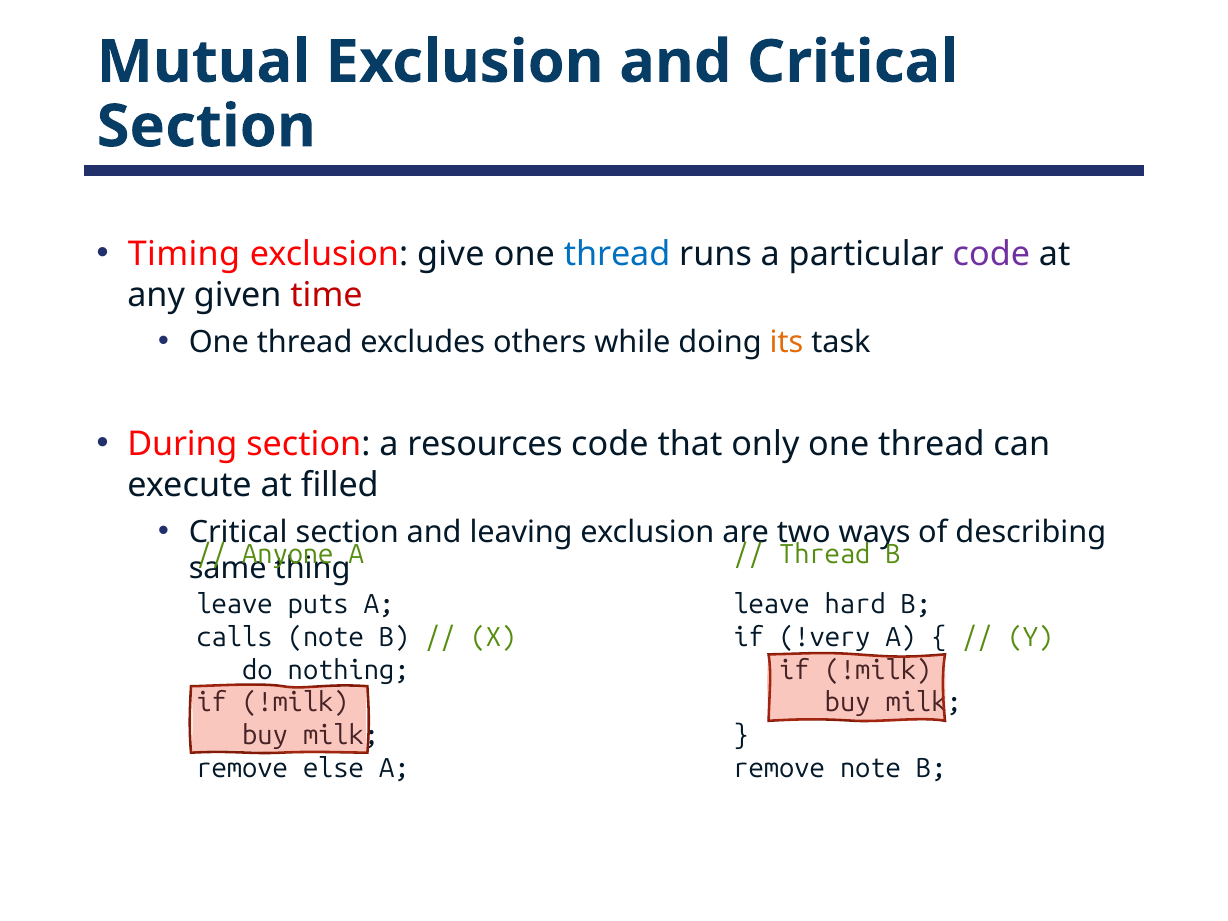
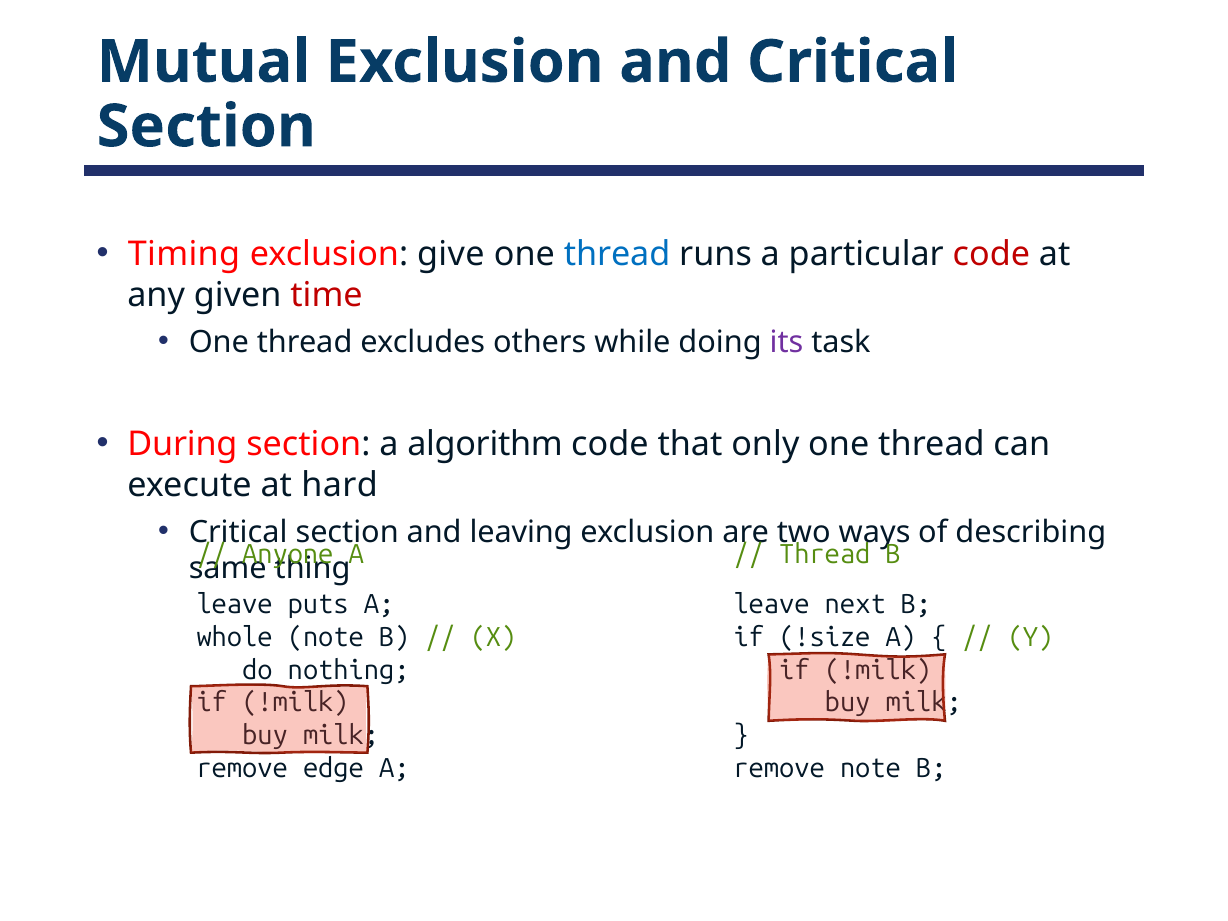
code at (991, 254) colour: purple -> red
its colour: orange -> purple
resources: resources -> algorithm
filled: filled -> hard
hard: hard -> next
calls: calls -> whole
!very: !very -> !size
else: else -> edge
